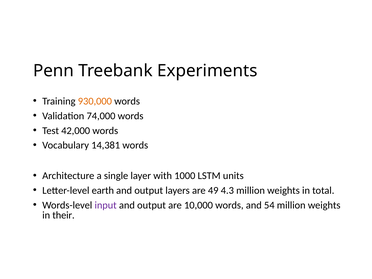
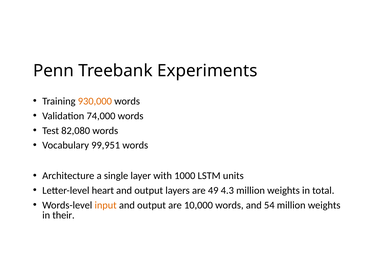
42,000: 42,000 -> 82,080
14,381: 14,381 -> 99,951
earth: earth -> heart
input colour: purple -> orange
